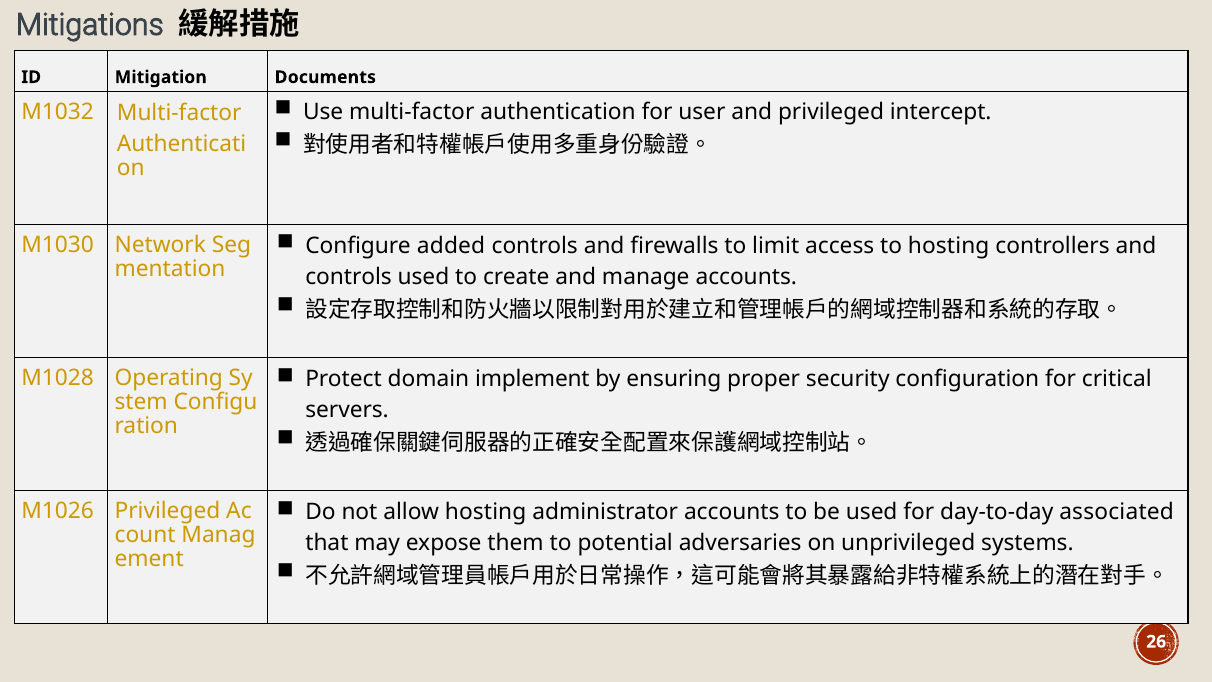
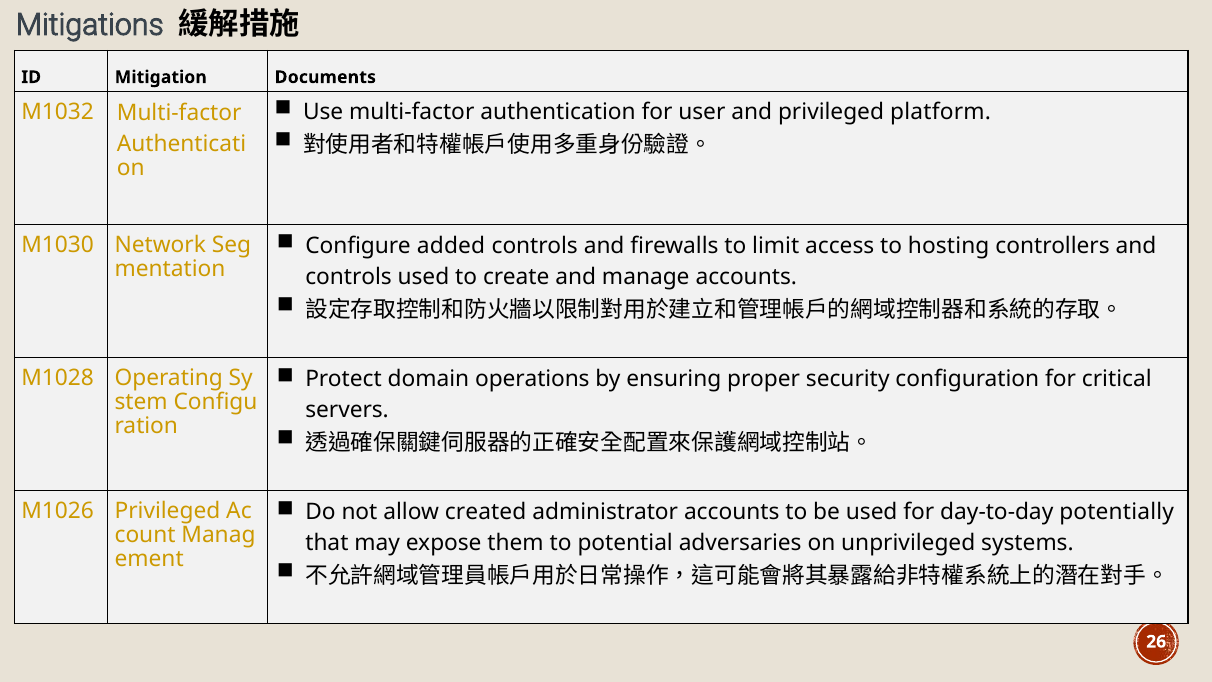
intercept: intercept -> platform
implement: implement -> operations
allow hosting: hosting -> created
associated: associated -> potentially
